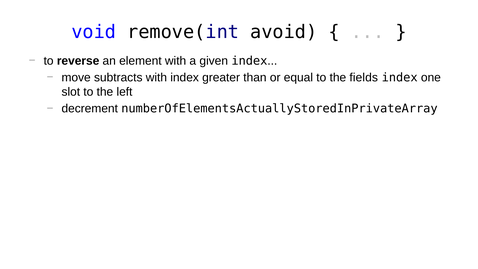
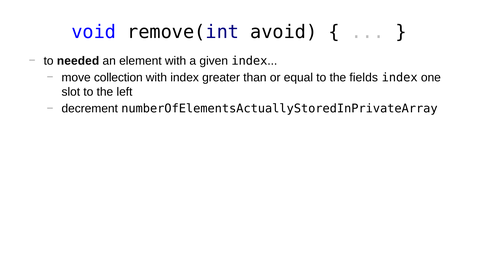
reverse: reverse -> needed
subtracts: subtracts -> collection
